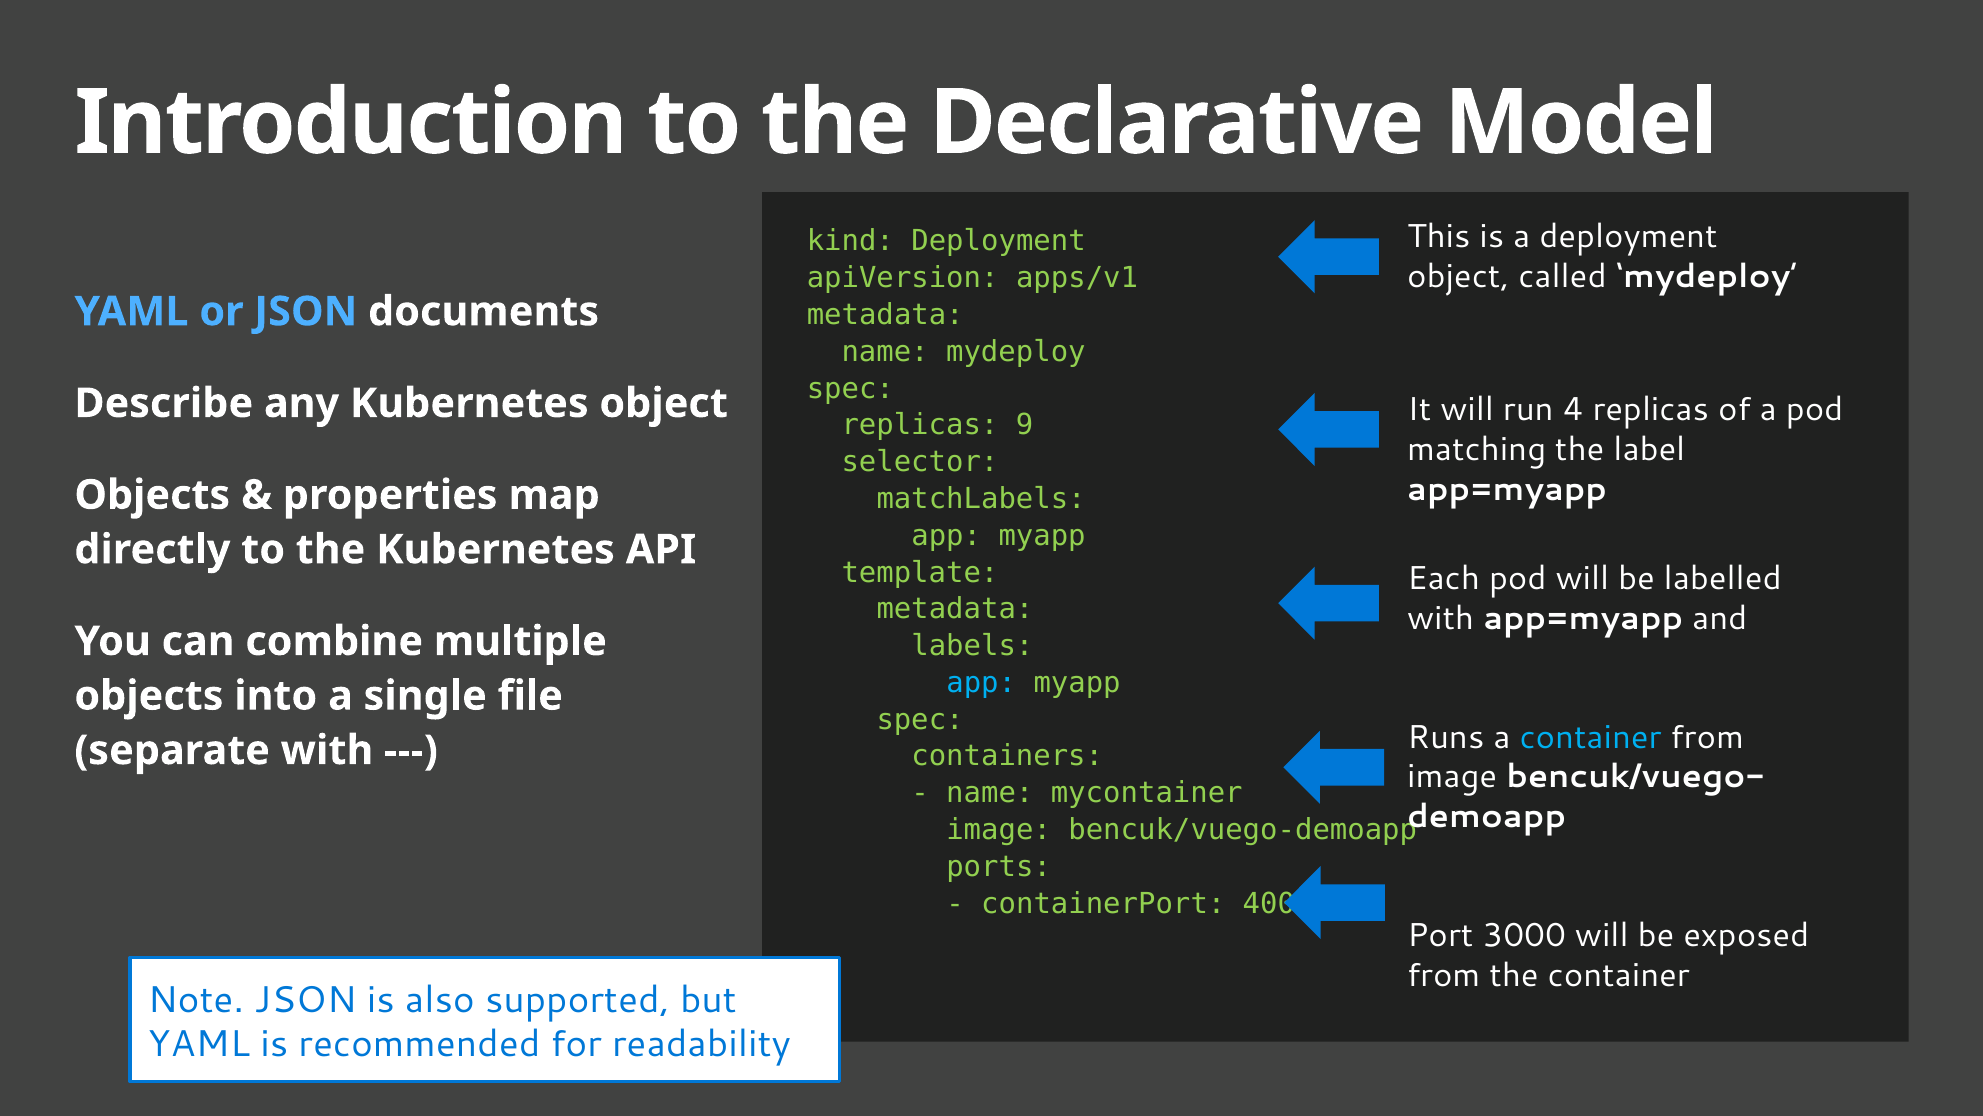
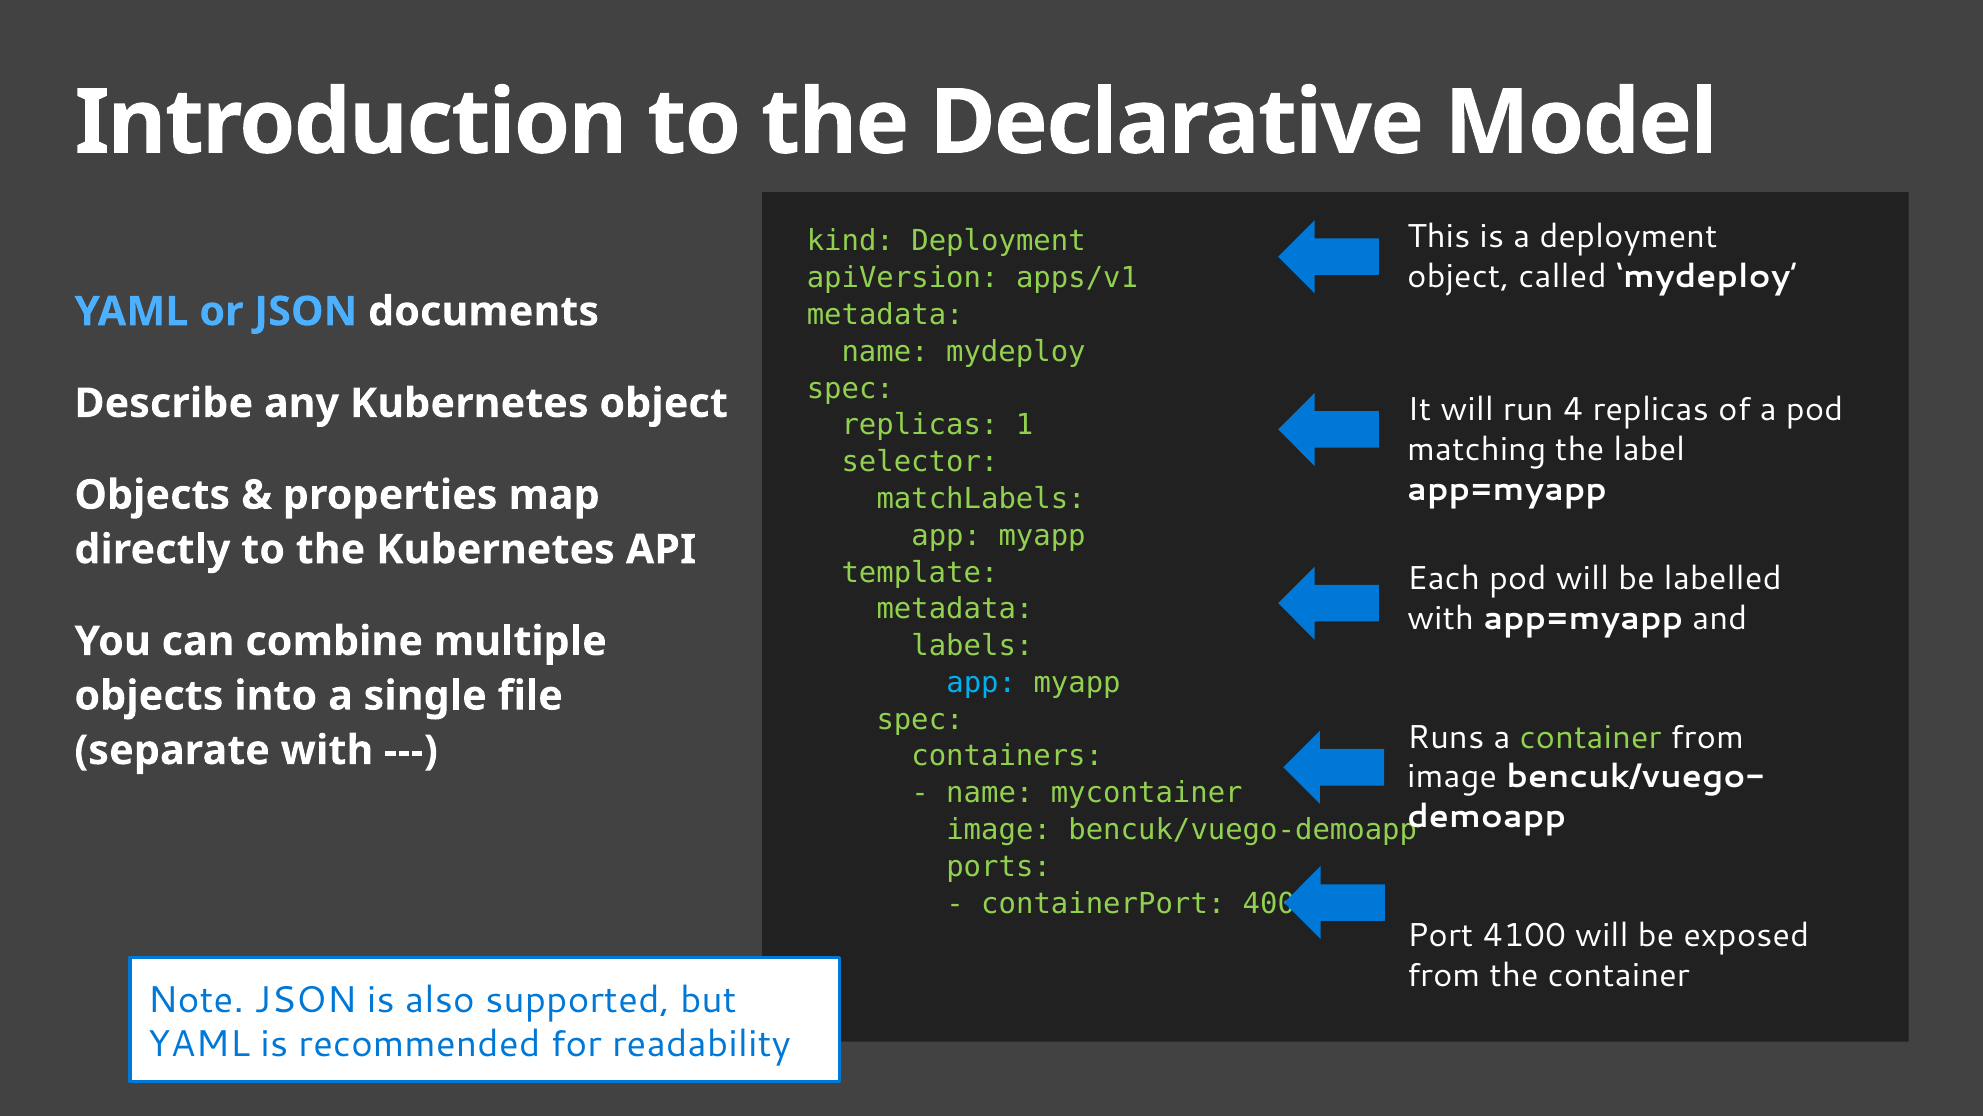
9: 9 -> 1
container at (1591, 737) colour: light blue -> light green
3000: 3000 -> 4100
